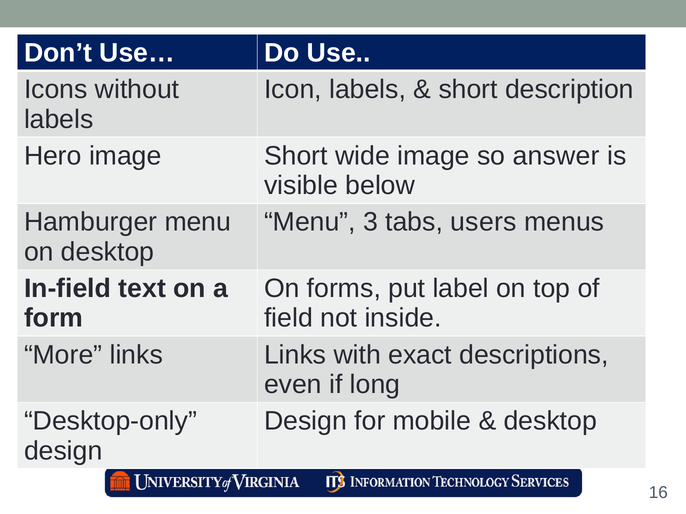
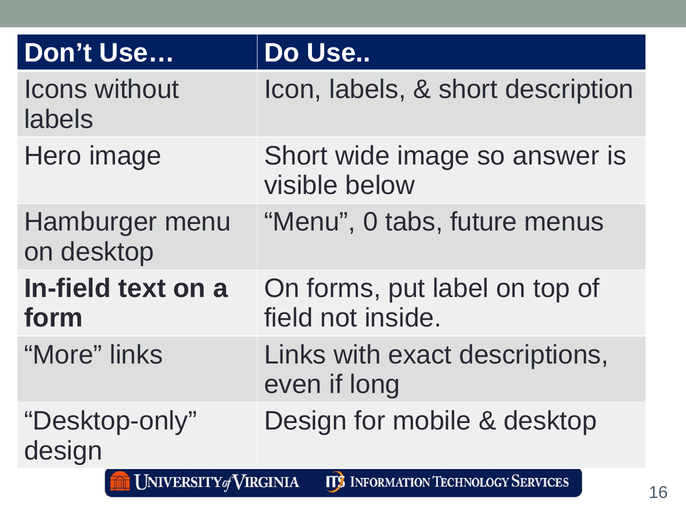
3: 3 -> 0
users: users -> future
